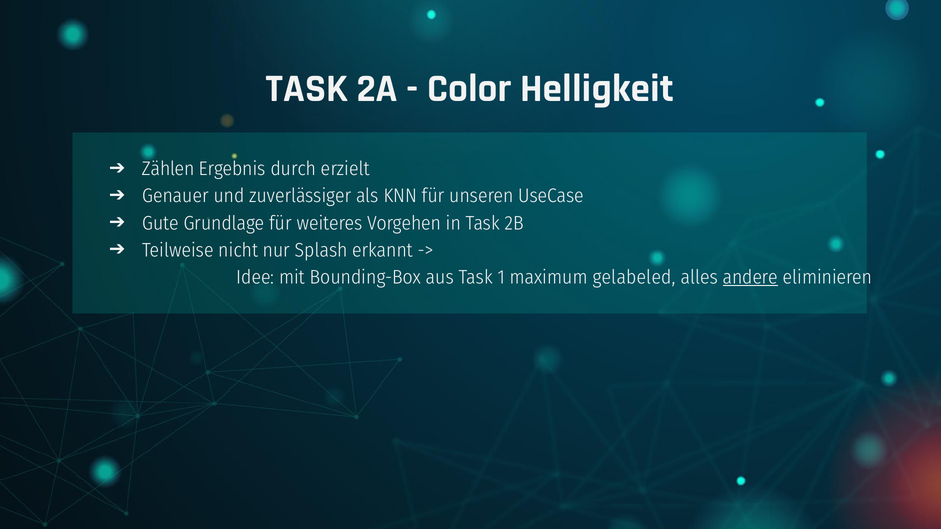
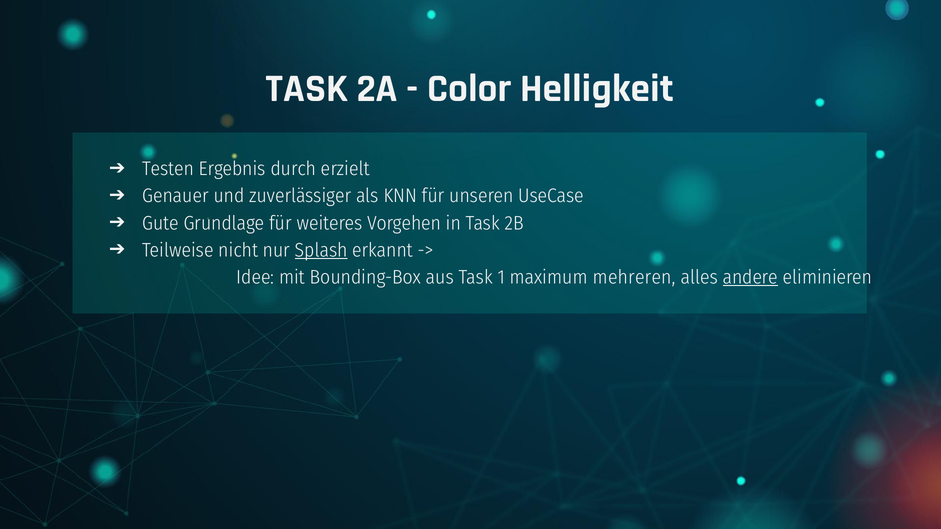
Zählen: Zählen -> Testen
Splash underline: none -> present
gelabeled: gelabeled -> mehreren
